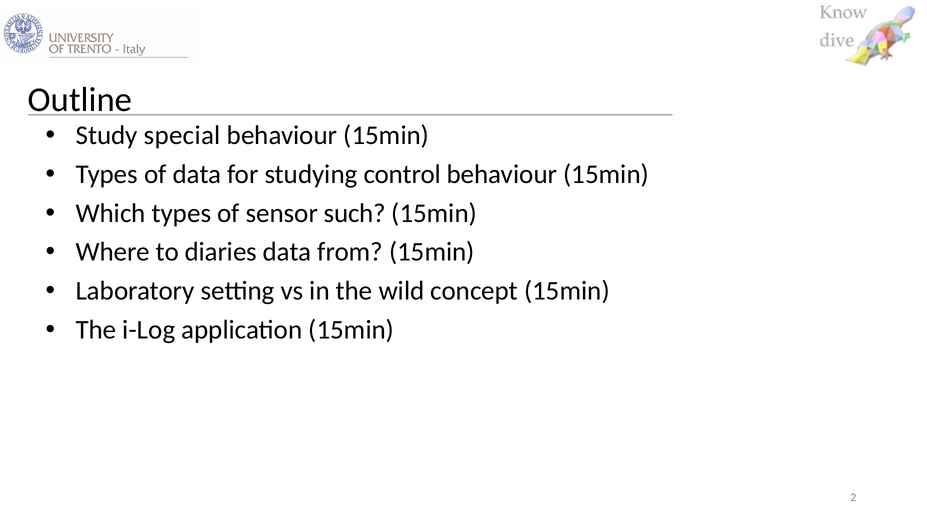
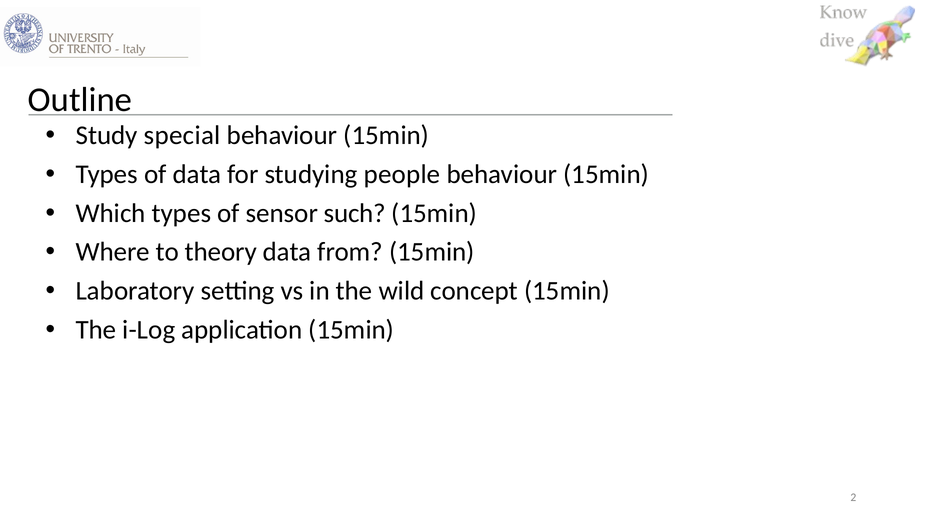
control: control -> people
diaries: diaries -> theory
